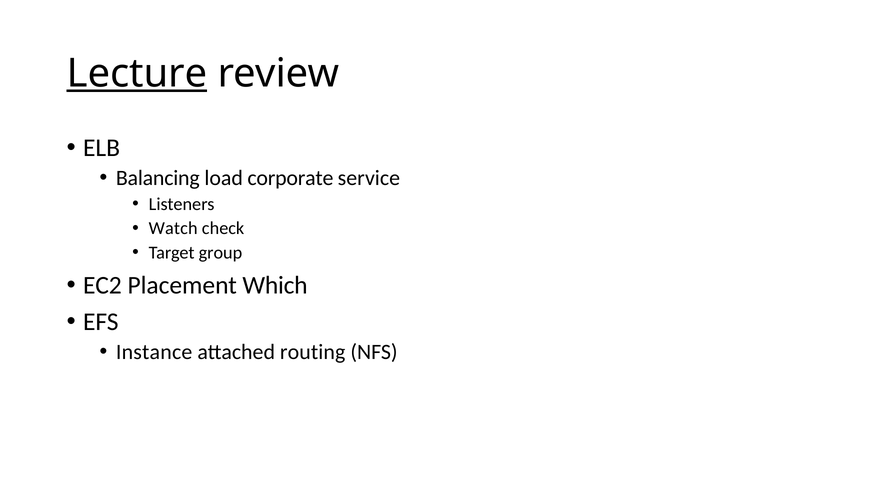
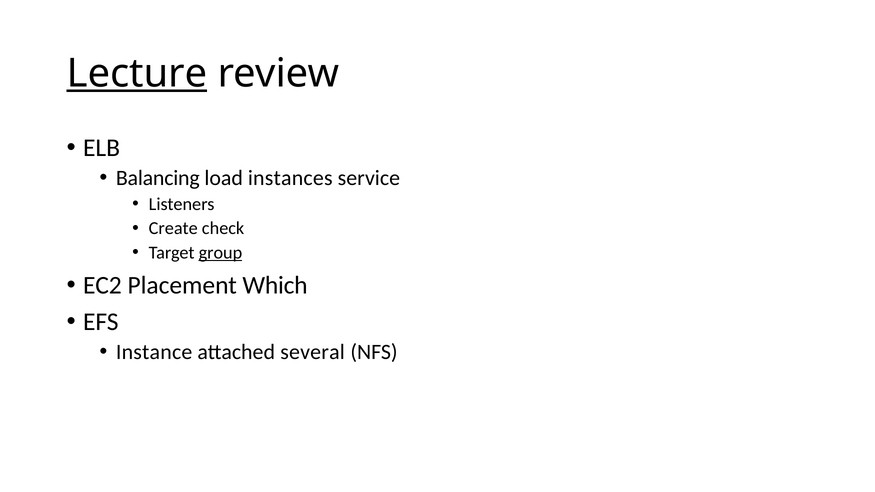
corporate: corporate -> instances
Watch: Watch -> Create
group underline: none -> present
routing: routing -> several
